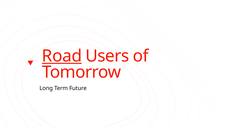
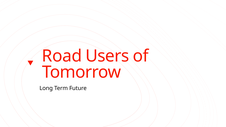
Road underline: present -> none
